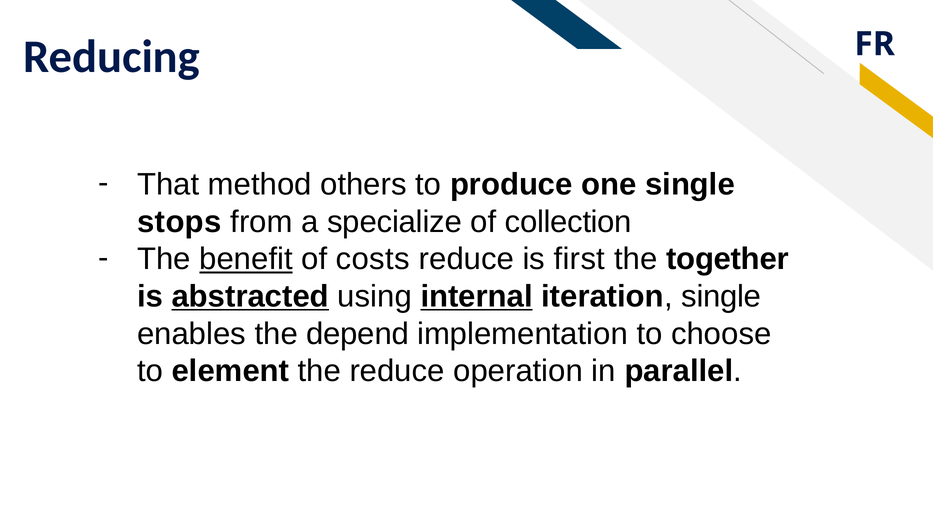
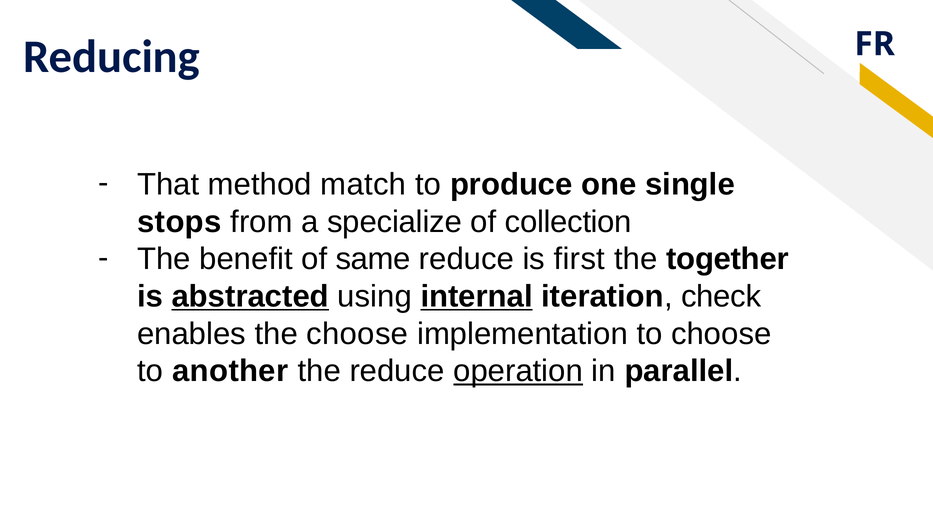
others: others -> match
benefit underline: present -> none
costs: costs -> same
iteration single: single -> check
the depend: depend -> choose
element: element -> another
operation underline: none -> present
